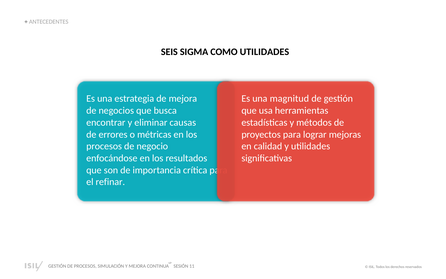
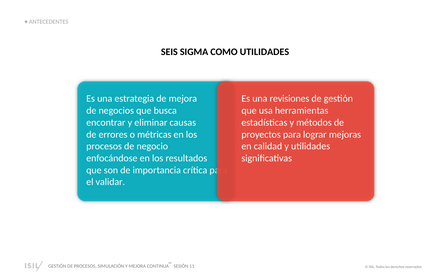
magnitud: magnitud -> revisiones
refinar: refinar -> validar
